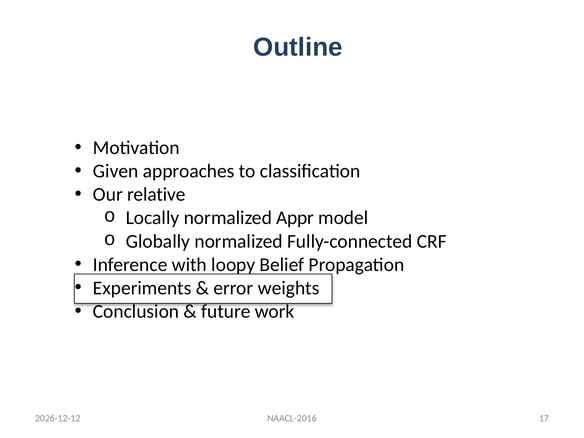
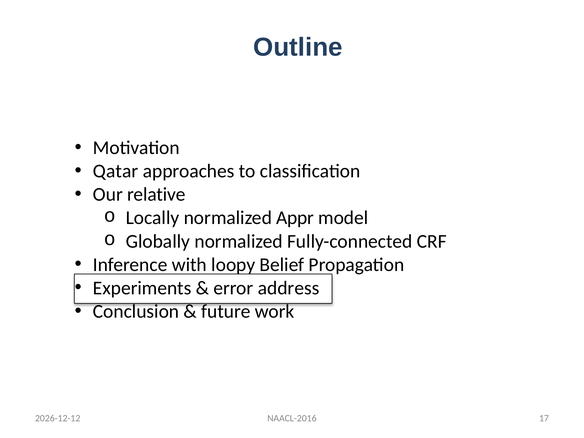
Given: Given -> Qatar
weights: weights -> address
